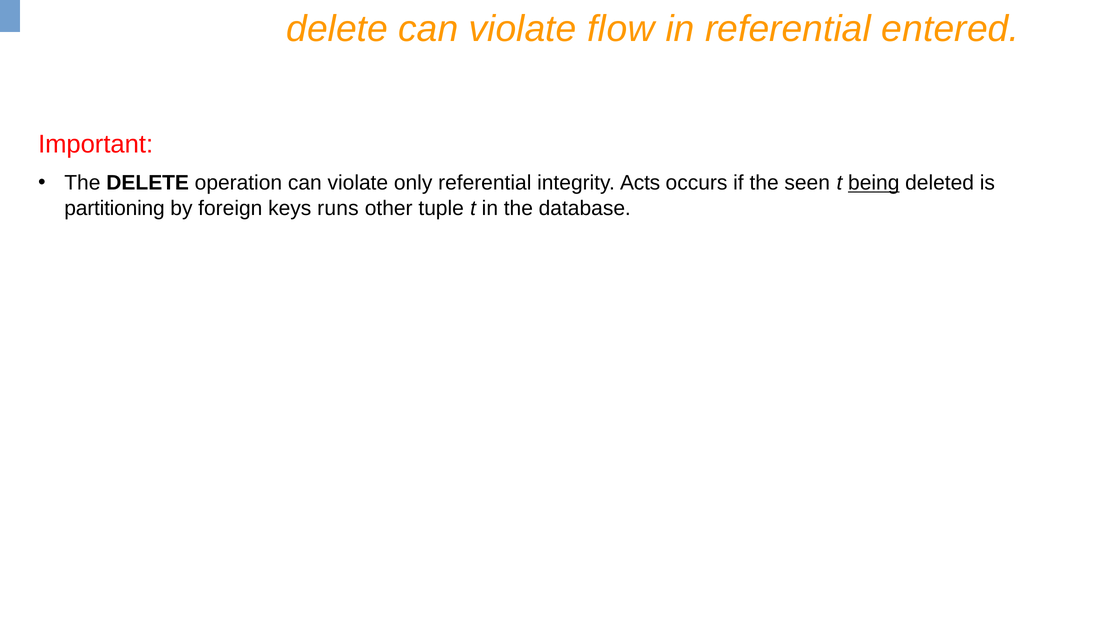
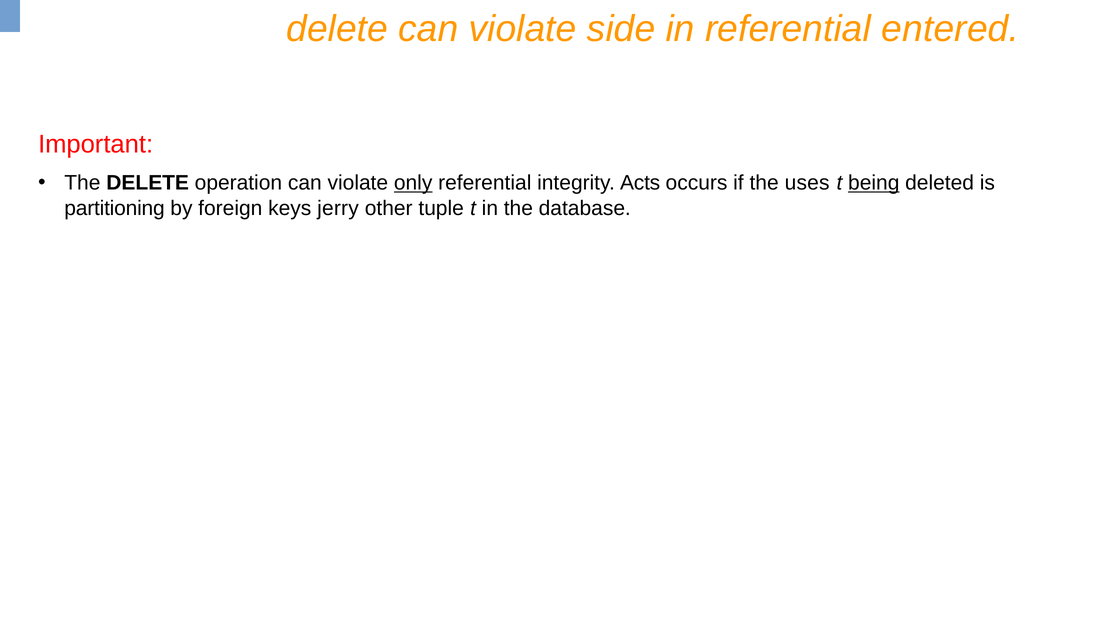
flow: flow -> side
only underline: none -> present
seen: seen -> uses
runs: runs -> jerry
